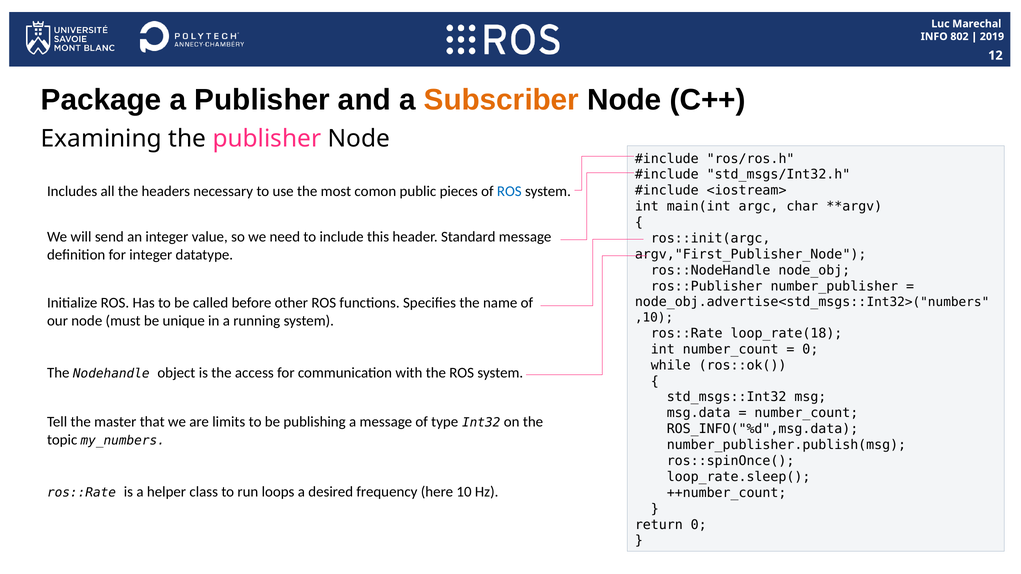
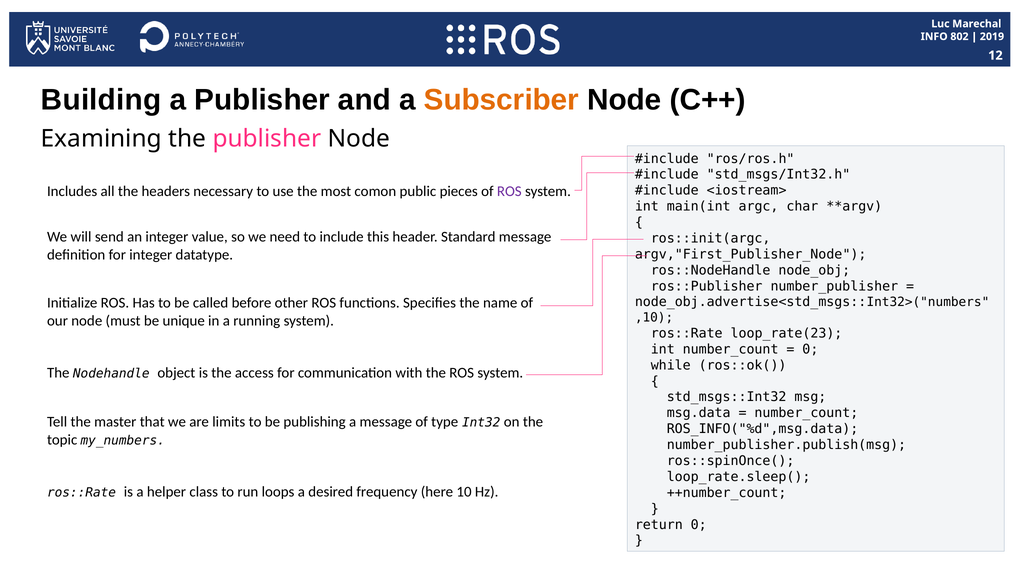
Package: Package -> Building
ROS at (509, 191) colour: blue -> purple
loop_rate(18: loop_rate(18 -> loop_rate(23
